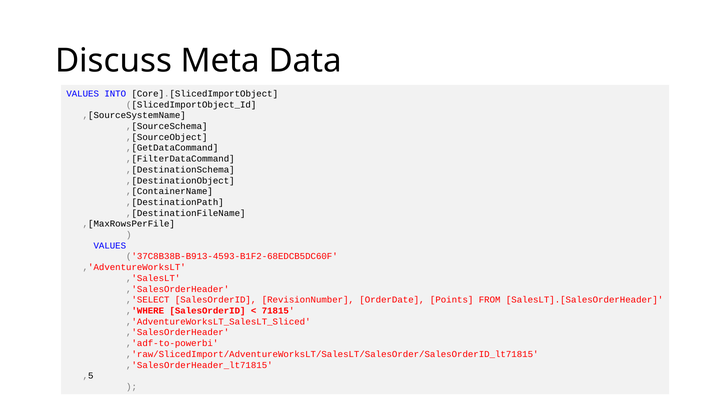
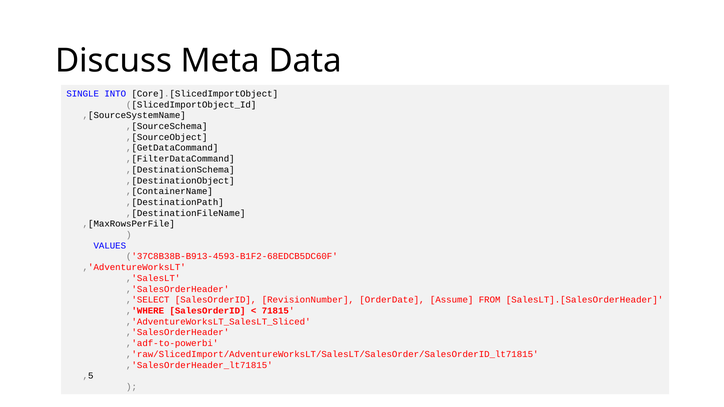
VALUES at (83, 94): VALUES -> SINGLE
Points: Points -> Assume
